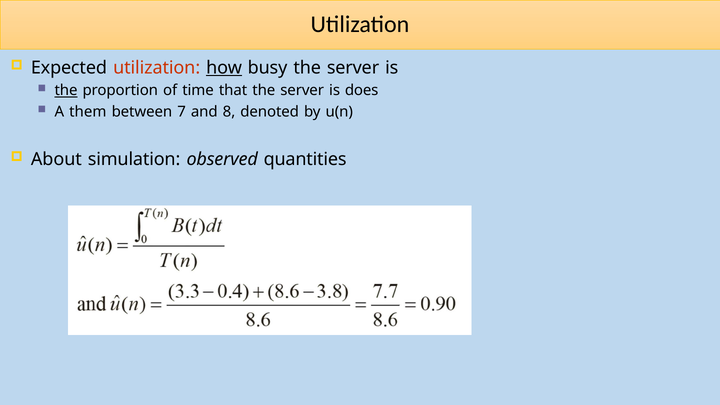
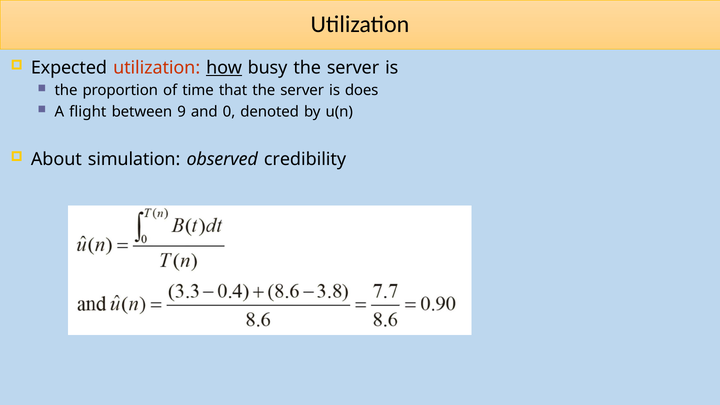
the at (66, 90) underline: present -> none
them: them -> flight
7: 7 -> 9
8: 8 -> 0
quantities: quantities -> credibility
